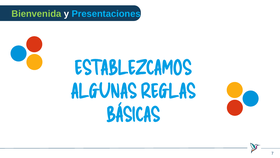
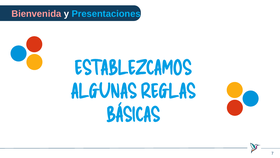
Bienvenida colour: light green -> pink
